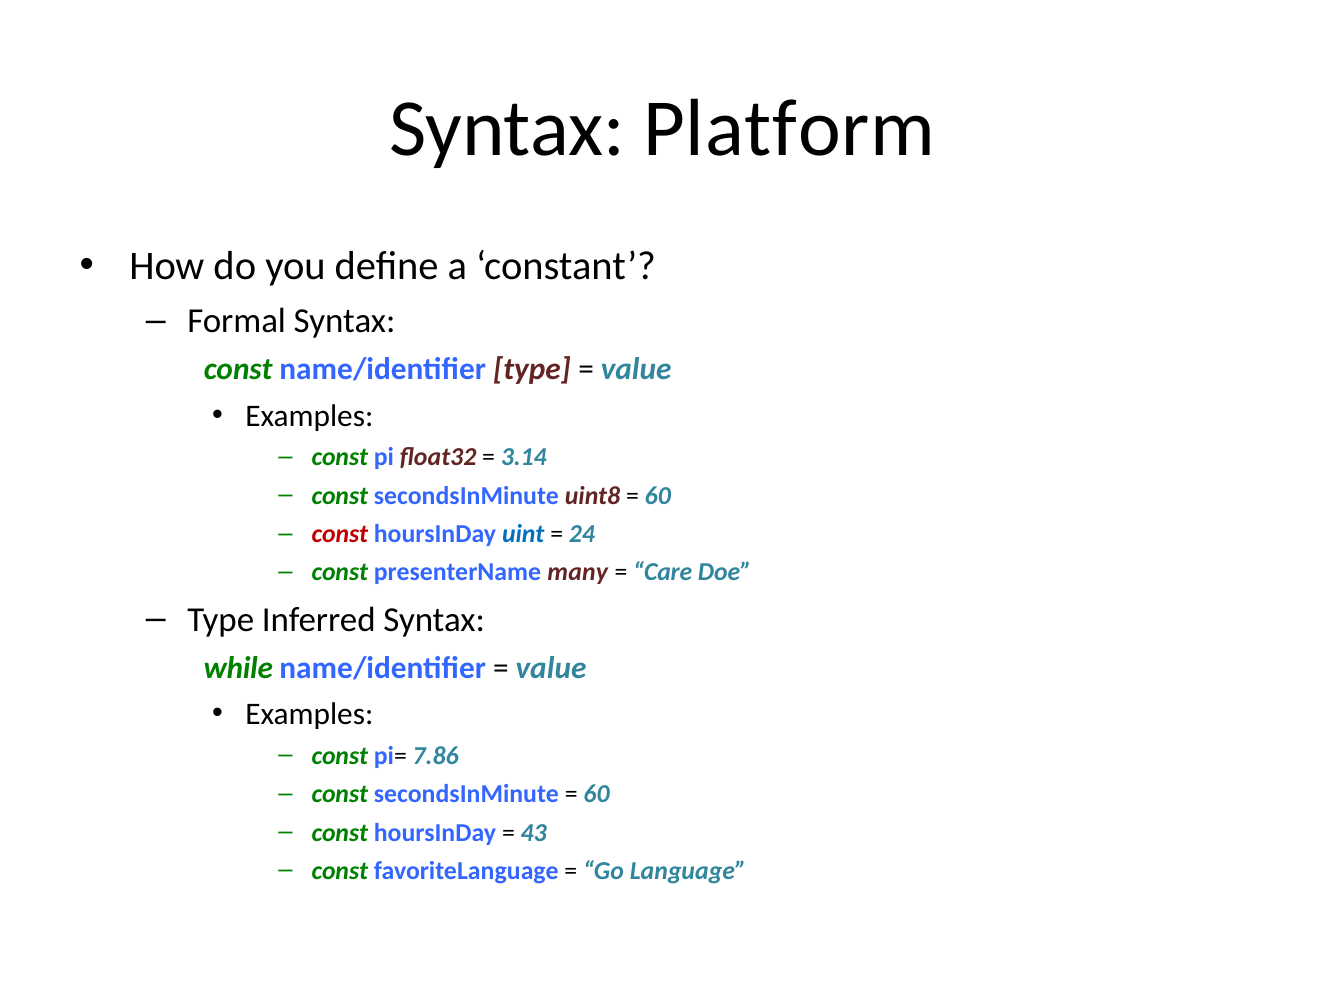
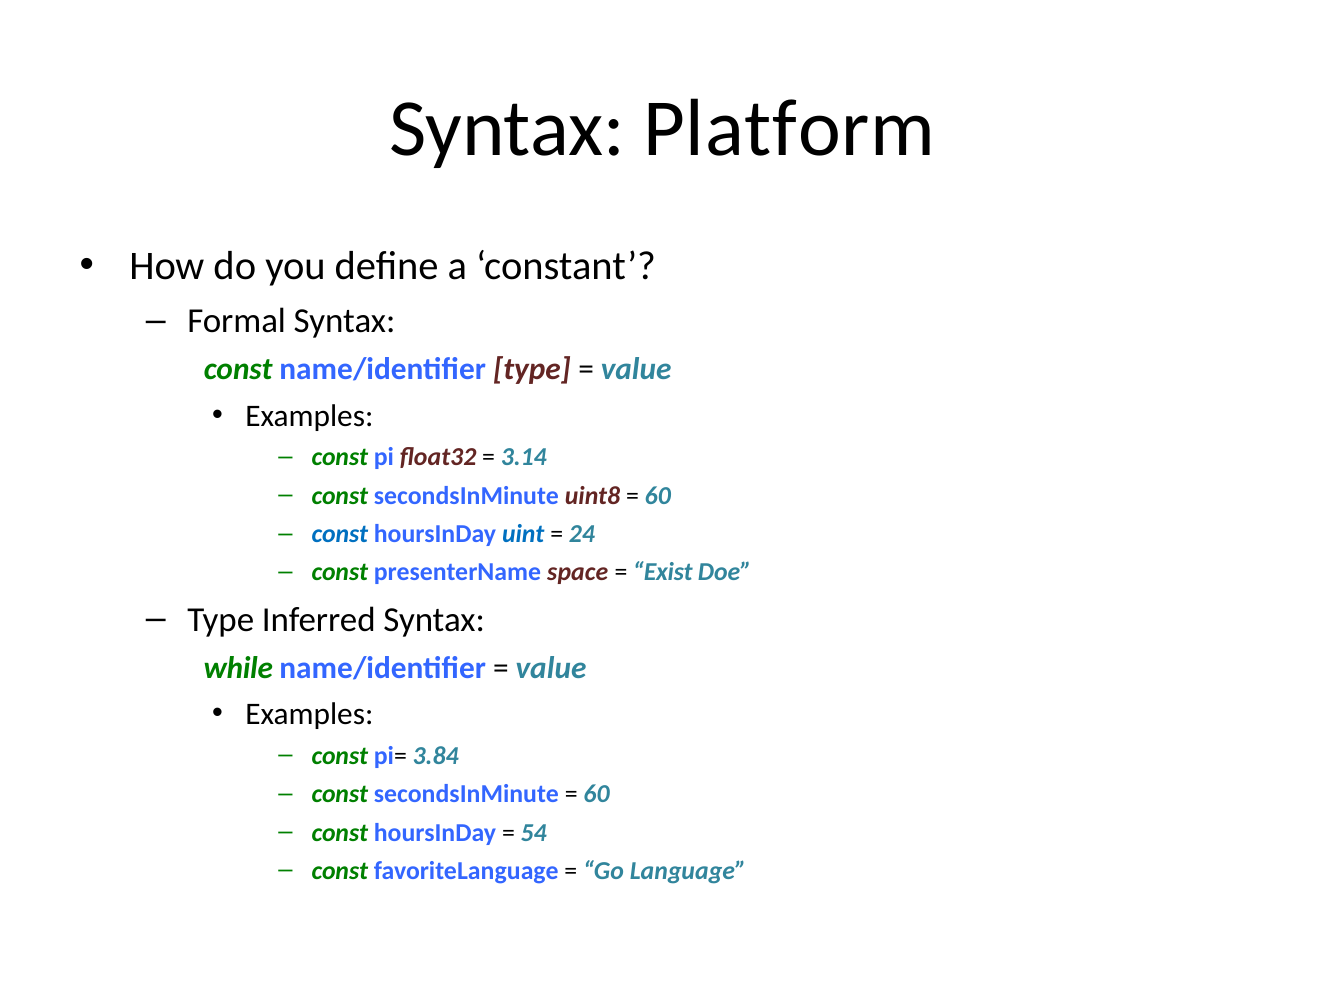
const at (340, 534) colour: red -> blue
many: many -> space
Care: Care -> Exist
7.86: 7.86 -> 3.84
43: 43 -> 54
